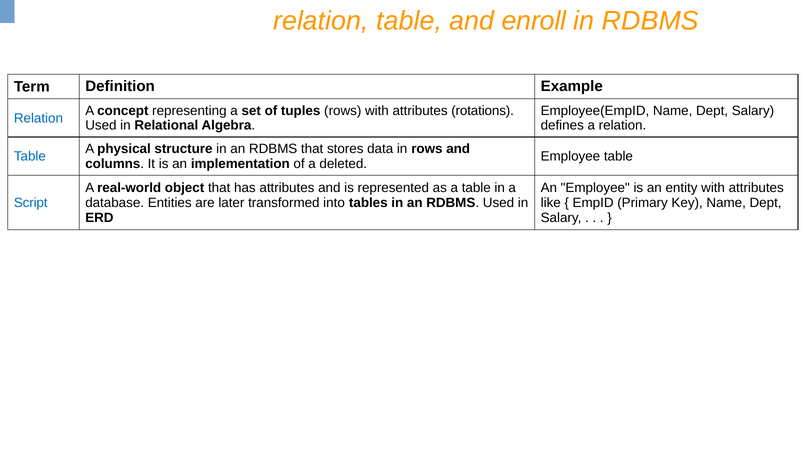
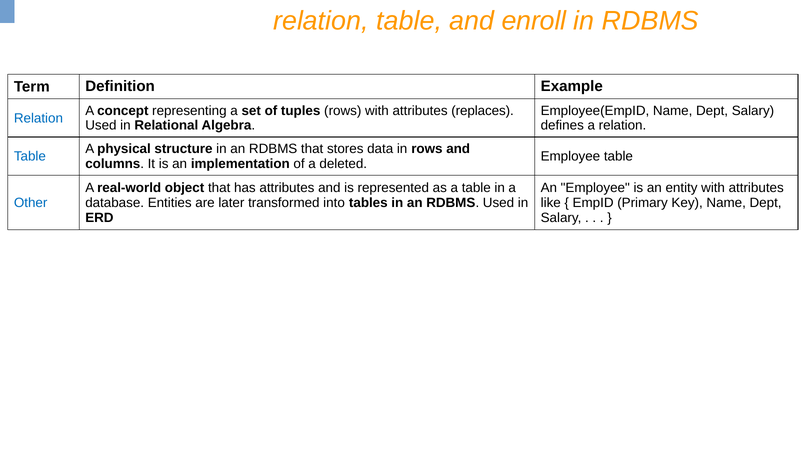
rotations: rotations -> replaces
Script: Script -> Other
